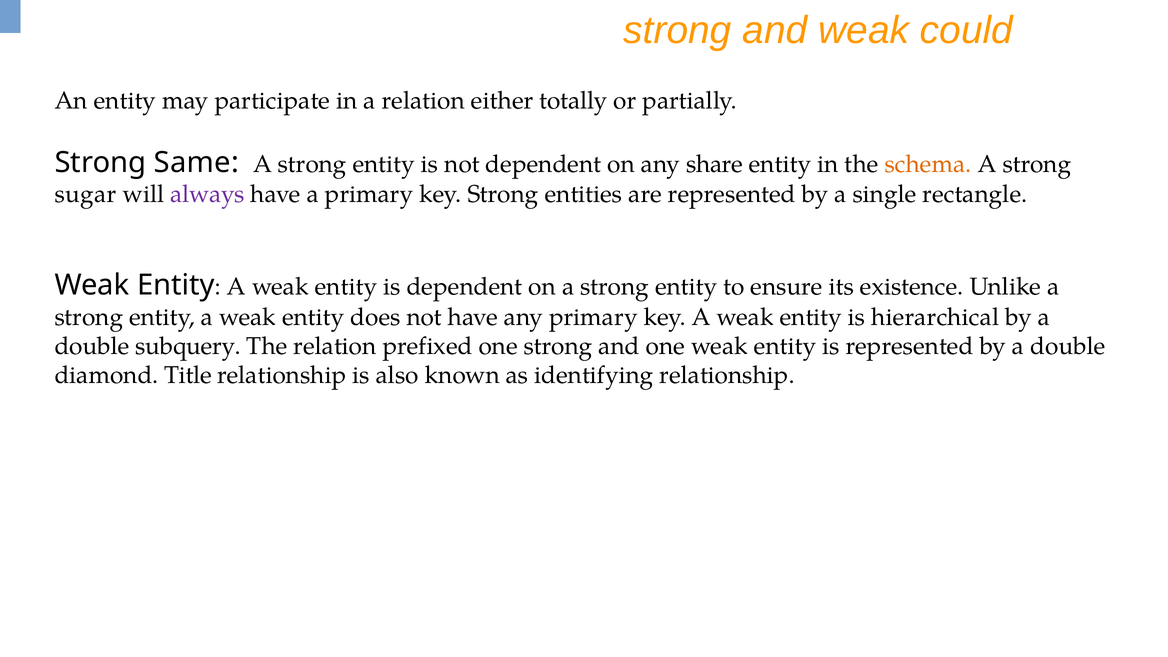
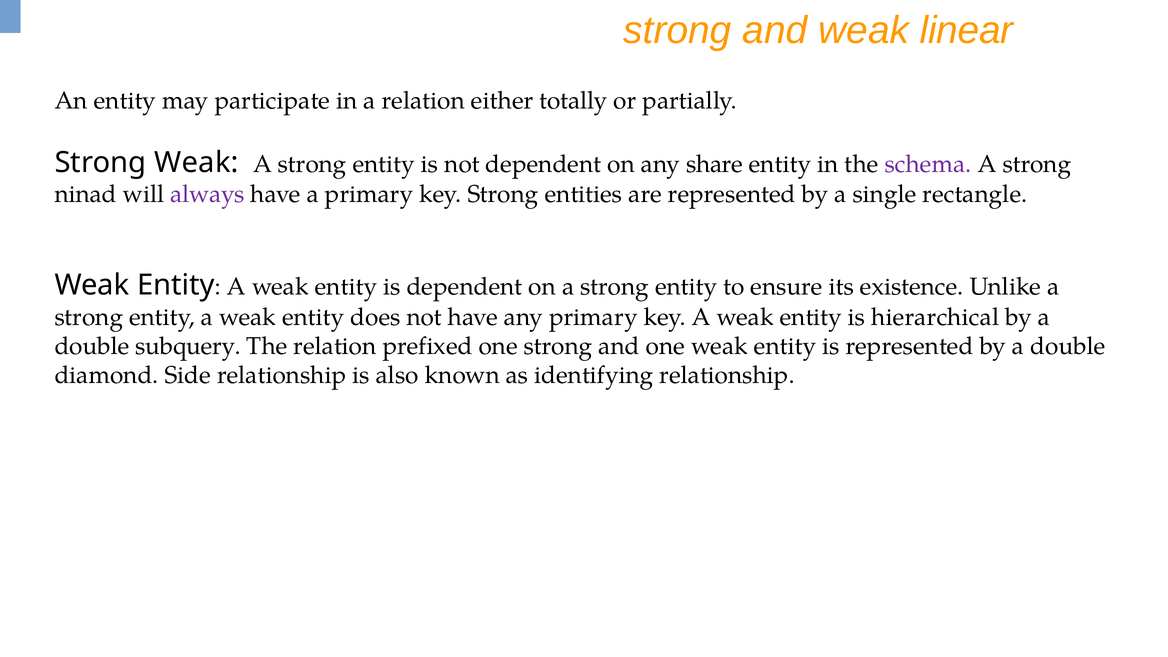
could: could -> linear
Strong Same: Same -> Weak
schema colour: orange -> purple
sugar: sugar -> ninad
Title: Title -> Side
